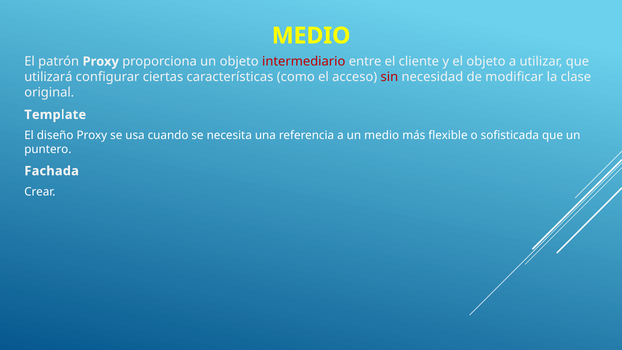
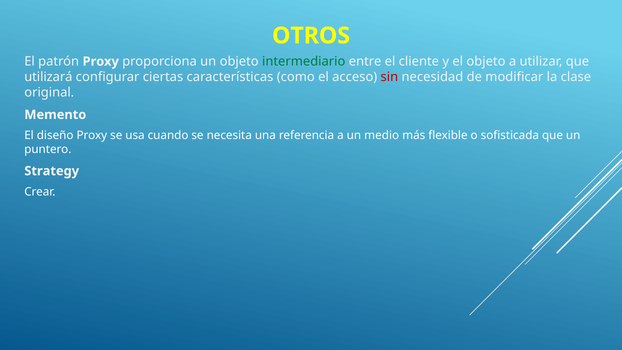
MEDIO at (311, 36): MEDIO -> OTROS
intermediario colour: red -> green
Template: Template -> Memento
Fachada: Fachada -> Strategy
